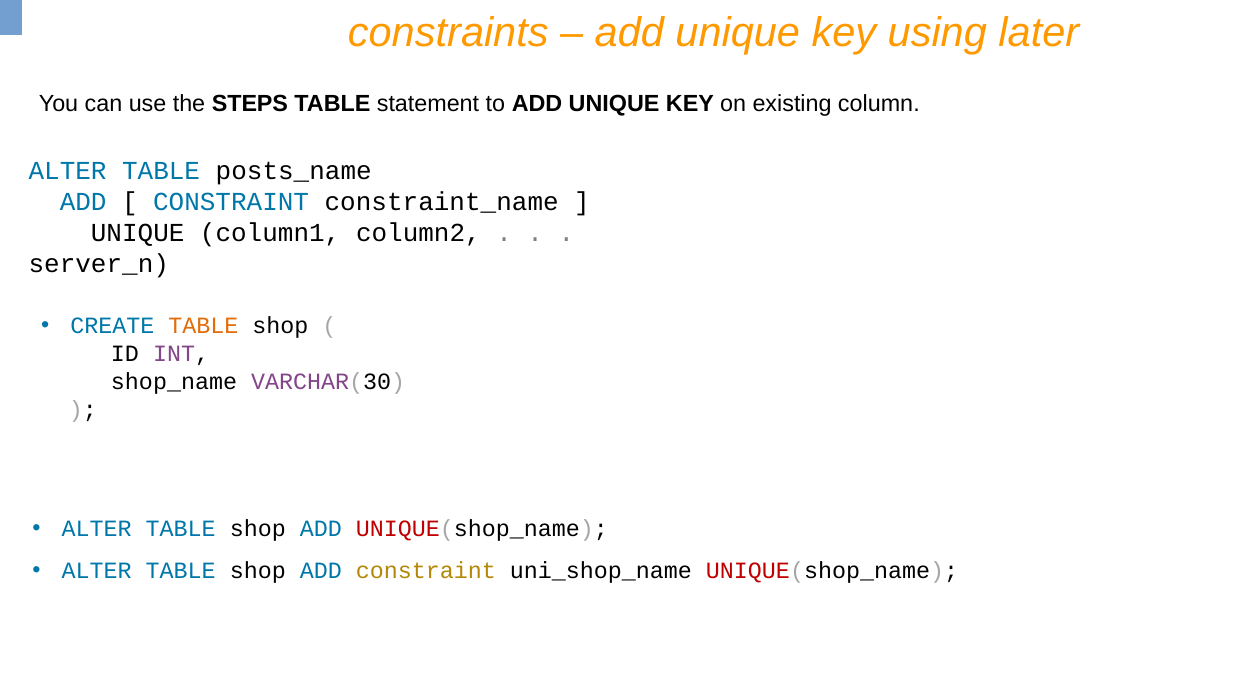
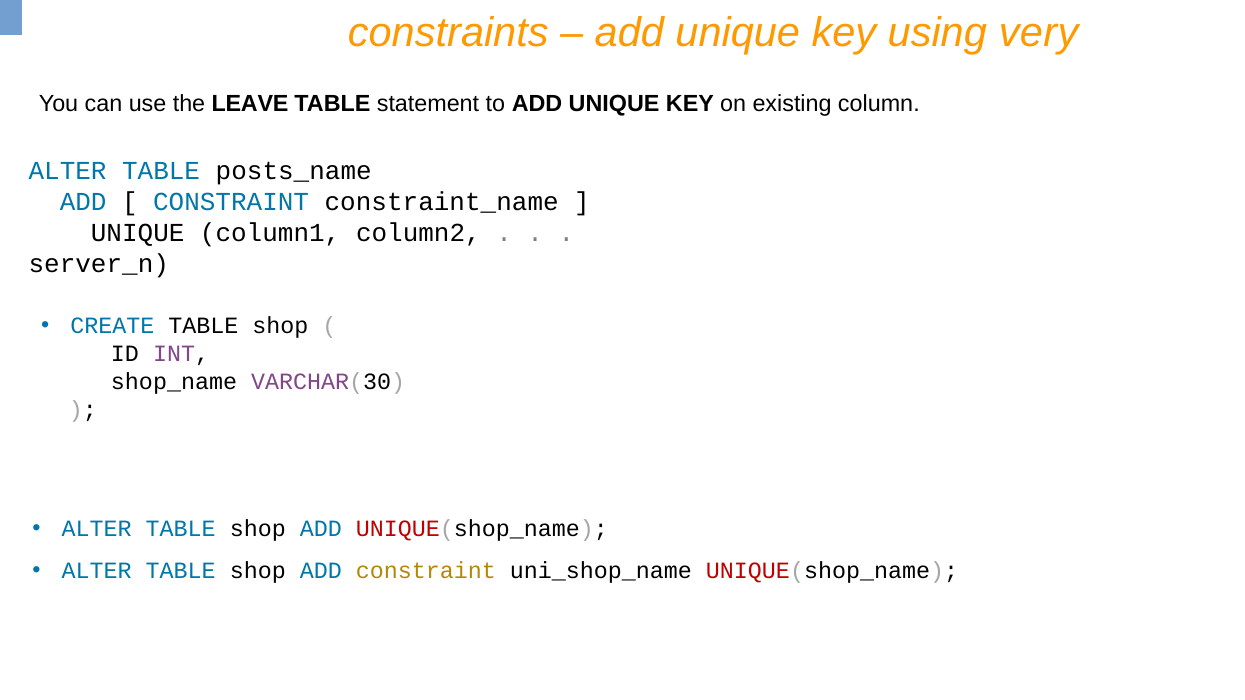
later: later -> very
STEPS: STEPS -> LEAVE
TABLE at (203, 326) colour: orange -> black
